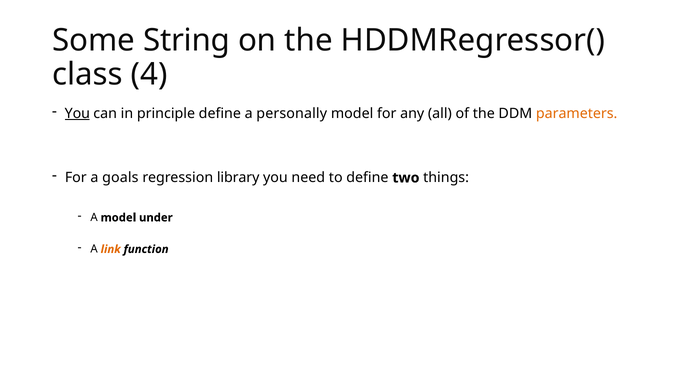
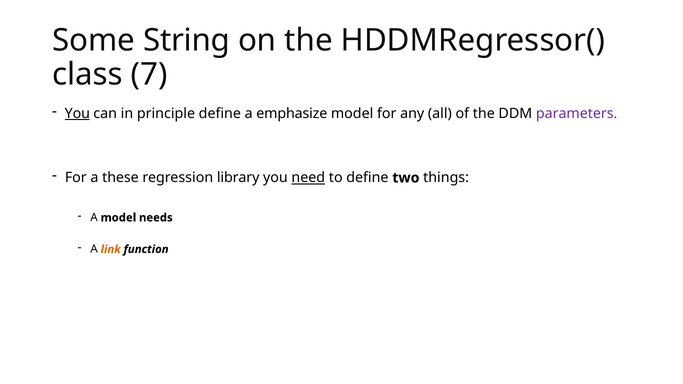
4: 4 -> 7
personally: personally -> emphasize
parameters colour: orange -> purple
goals: goals -> these
need underline: none -> present
under: under -> needs
